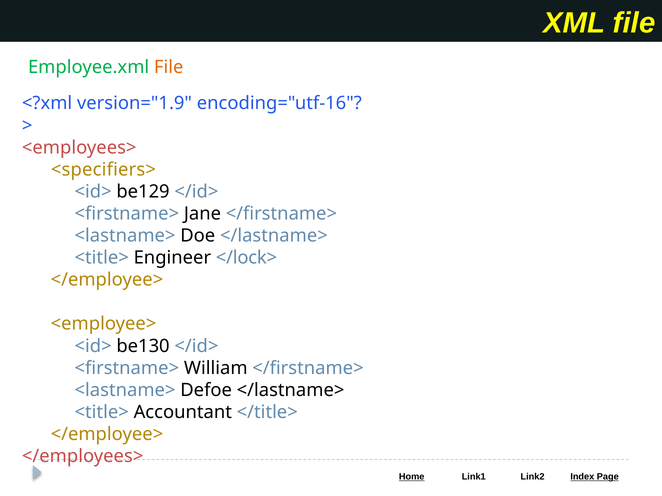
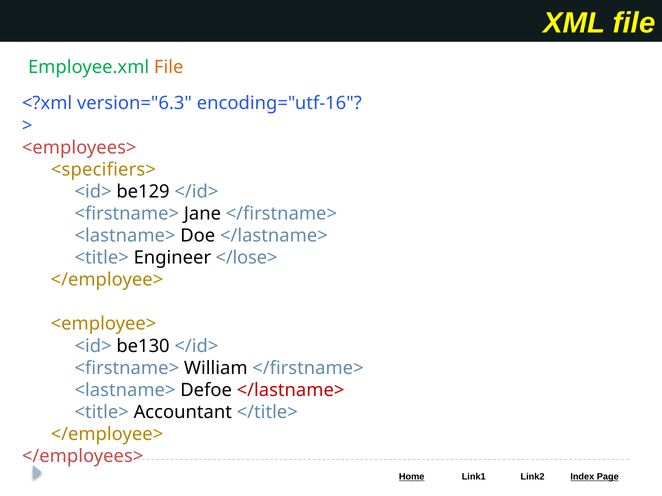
version="1.9: version="1.9 -> version="6.3
</lock>: </lock> -> </lose>
</lastname> at (291, 390) colour: black -> red
